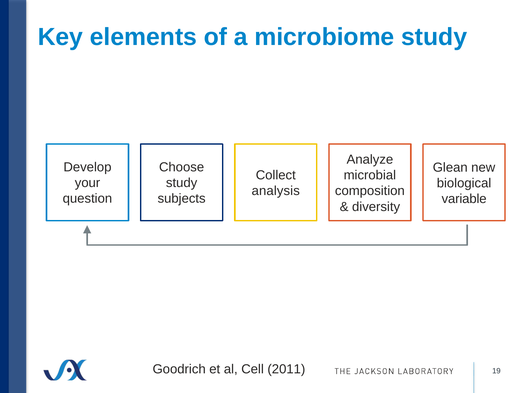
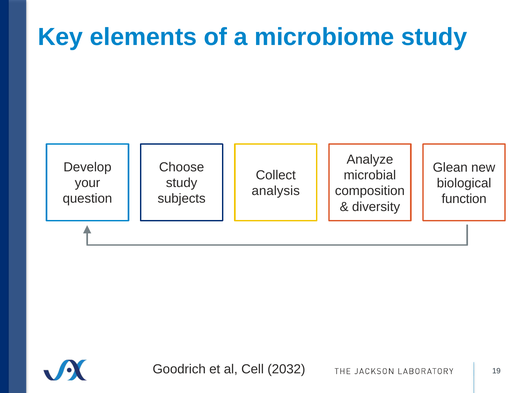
variable: variable -> function
2011: 2011 -> 2032
